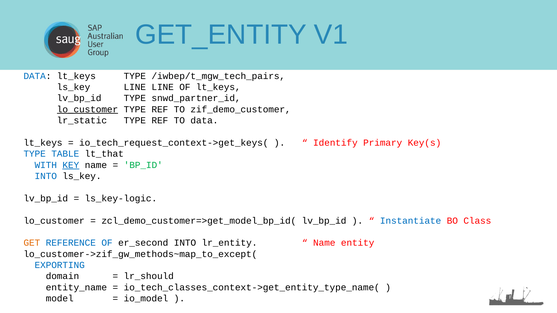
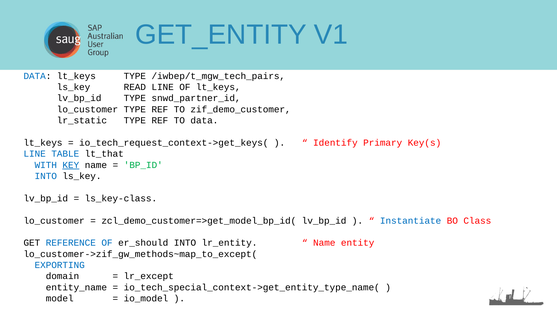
ls_key LINE: LINE -> READ
lo_customer at (88, 109) underline: present -> none
TYPE at (35, 154): TYPE -> LINE
ls_key-logic: ls_key-logic -> ls_key-class
GET colour: orange -> black
er_second: er_second -> er_should
lr_should: lr_should -> lr_except
io_tech_classes_context->get_entity_type_name(: io_tech_classes_context->get_entity_type_name( -> io_tech_special_context->get_entity_type_name(
